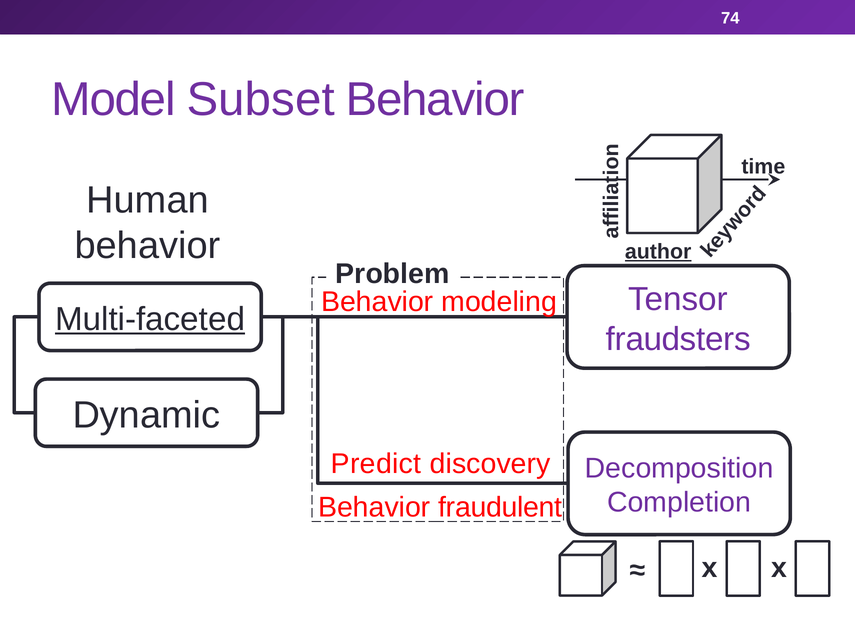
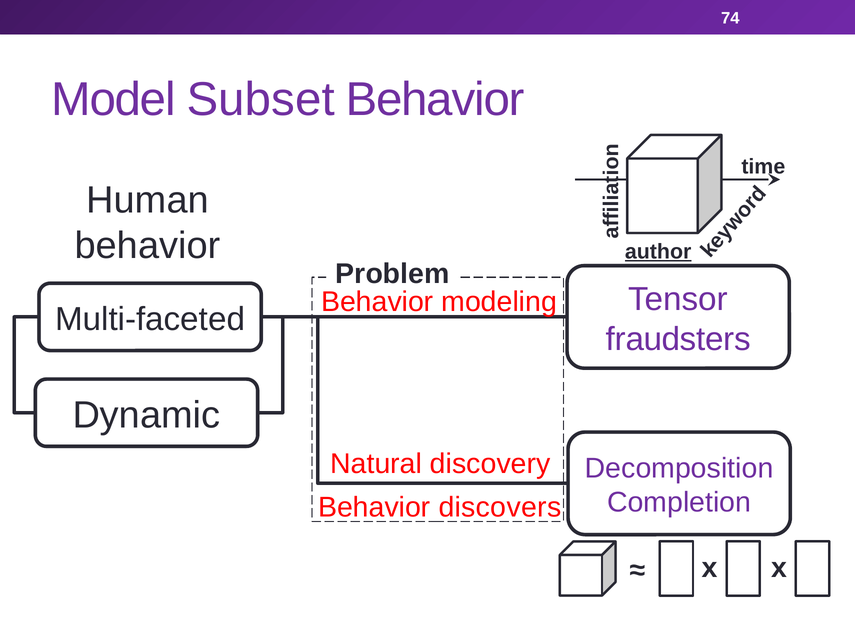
Multi-faceted underline: present -> none
Predict: Predict -> Natural
fraudulent: fraudulent -> discovers
